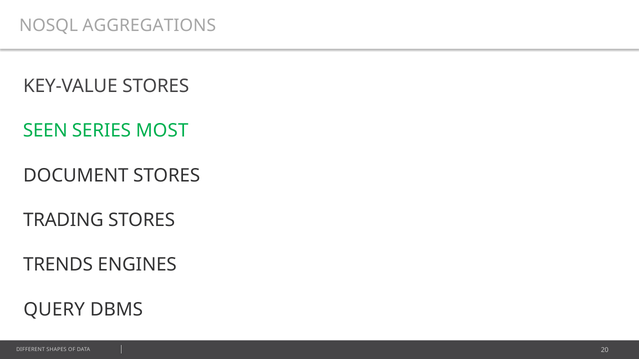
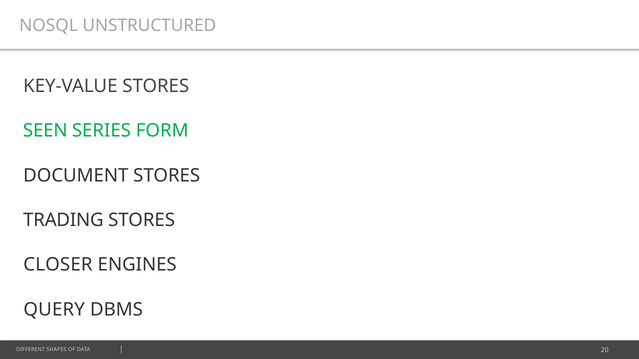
AGGREGATIONS: AGGREGATIONS -> UNSTRUCTURED
MOST: MOST -> FORM
TRENDS: TRENDS -> CLOSER
